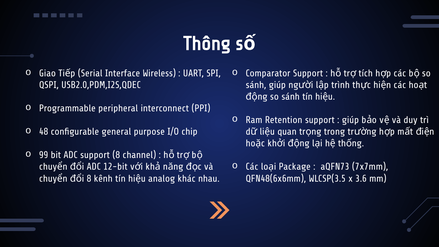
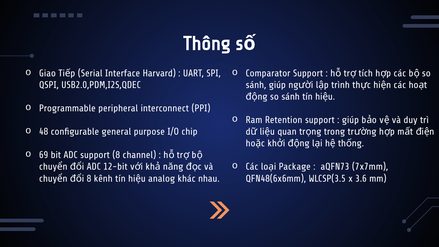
Wireless: Wireless -> Harvard
99: 99 -> 69
